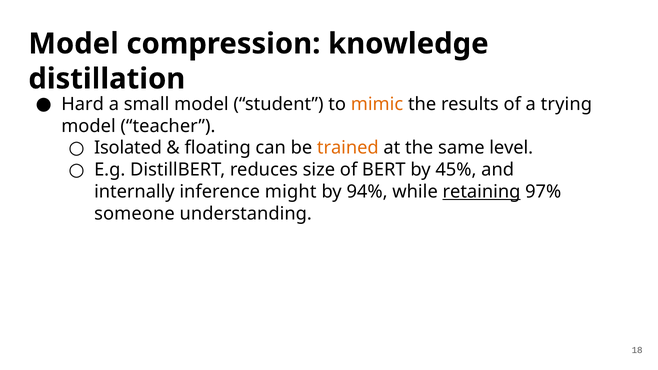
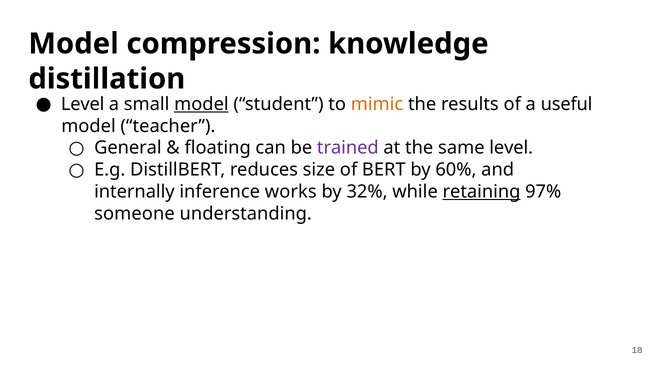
Hard at (83, 104): Hard -> Level
model at (201, 104) underline: none -> present
trying: trying -> useful
Isolated: Isolated -> General
trained colour: orange -> purple
45%: 45% -> 60%
might: might -> works
94%: 94% -> 32%
